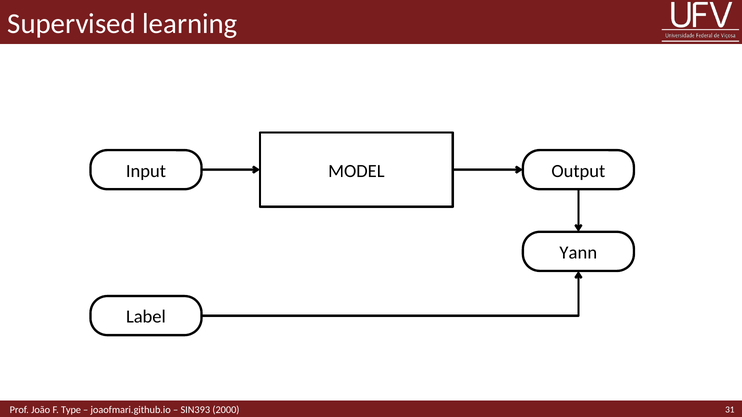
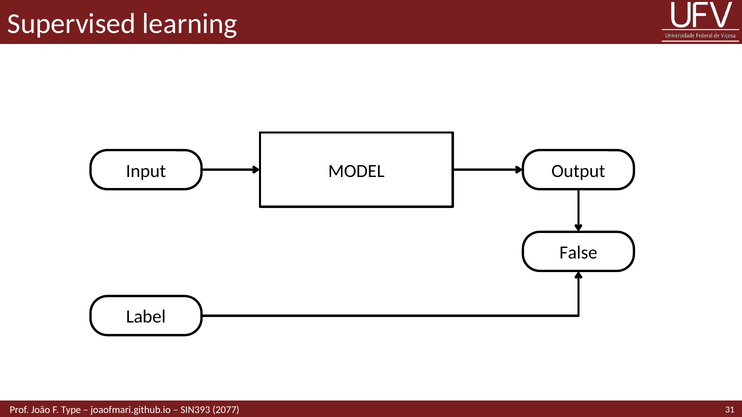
Yann: Yann -> False
2000: 2000 -> 2077
